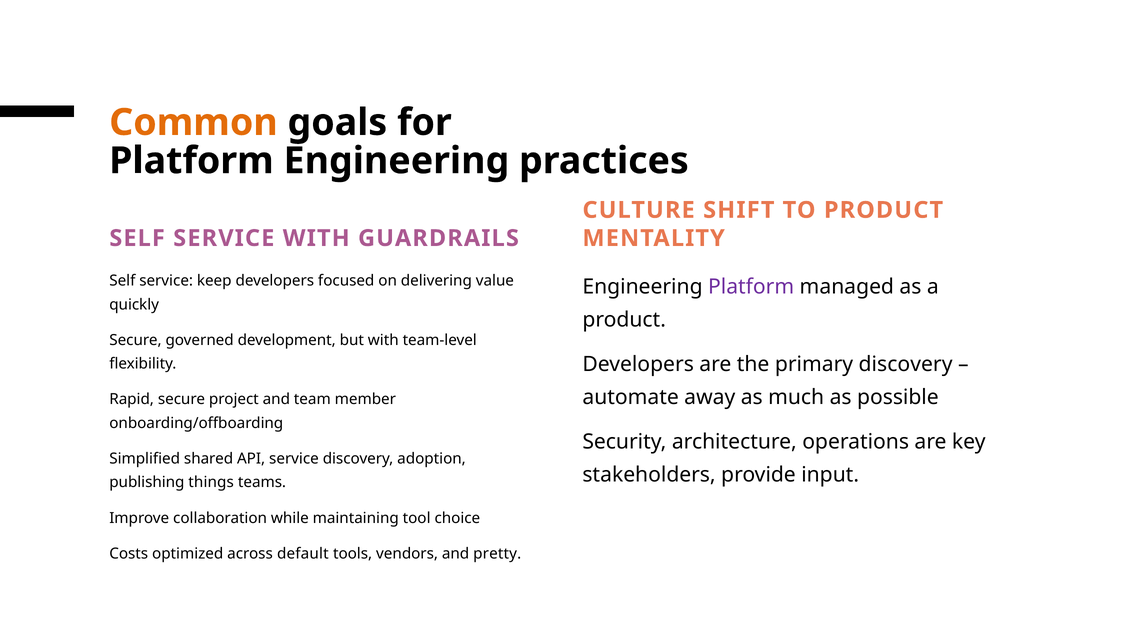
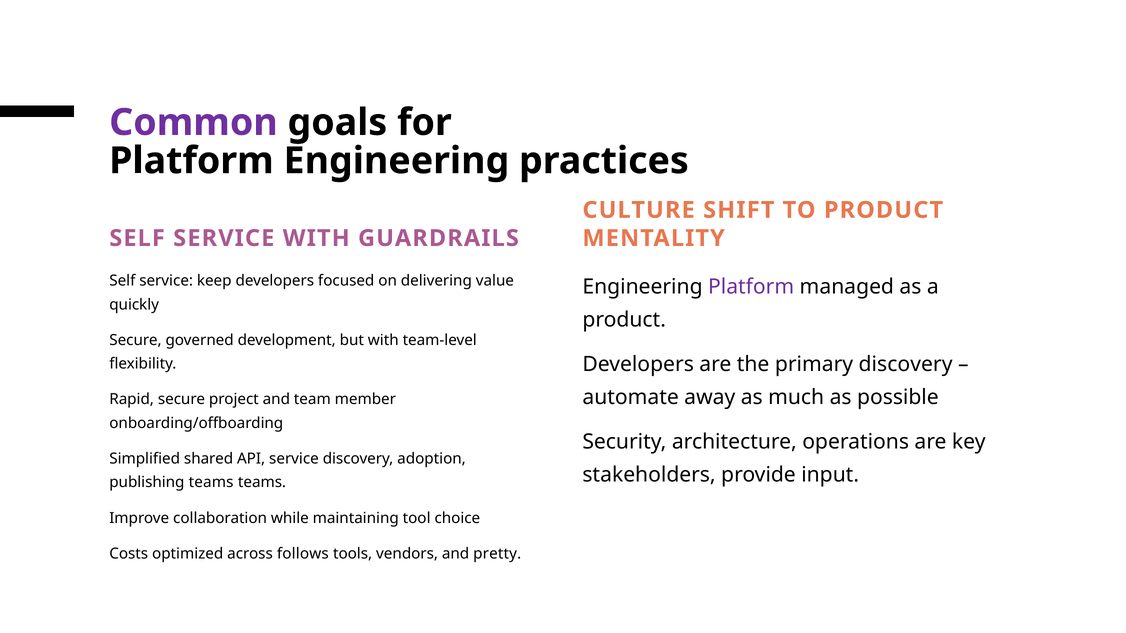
Common colour: orange -> purple
publishing things: things -> teams
default: default -> follows
